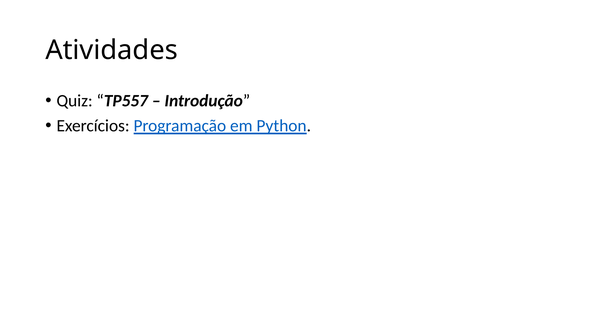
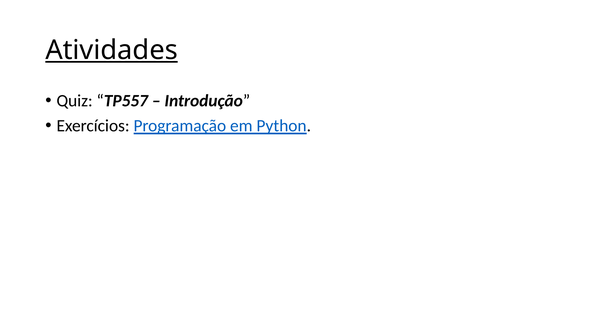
Atividades underline: none -> present
